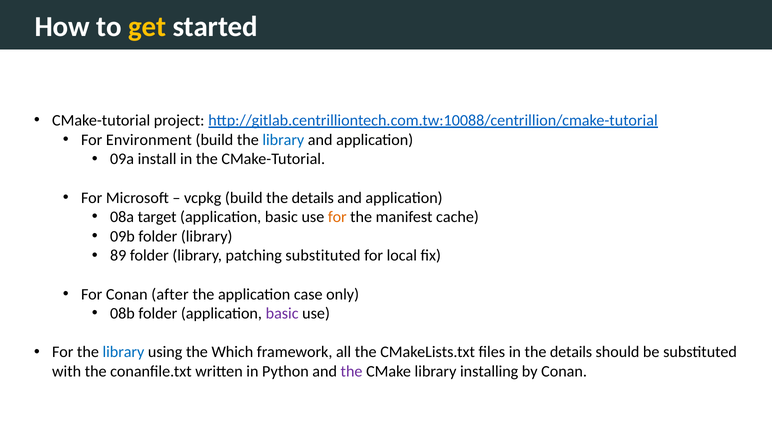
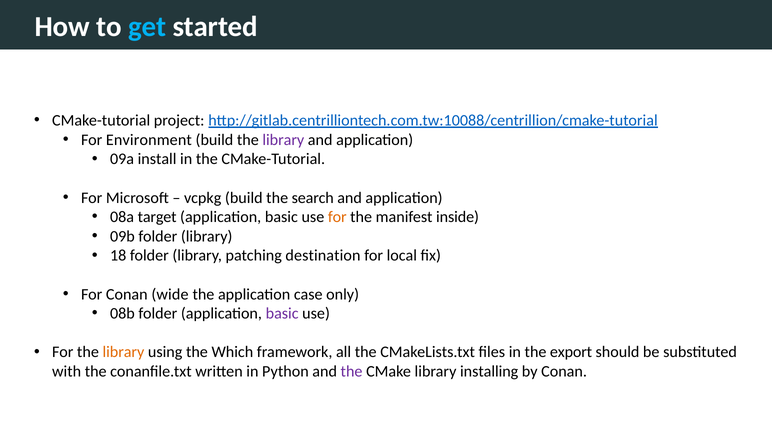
get colour: yellow -> light blue
library at (283, 140) colour: blue -> purple
build the details: details -> search
cache: cache -> inside
89: 89 -> 18
patching substituted: substituted -> destination
after: after -> wide
library at (123, 352) colour: blue -> orange
in the details: details -> export
